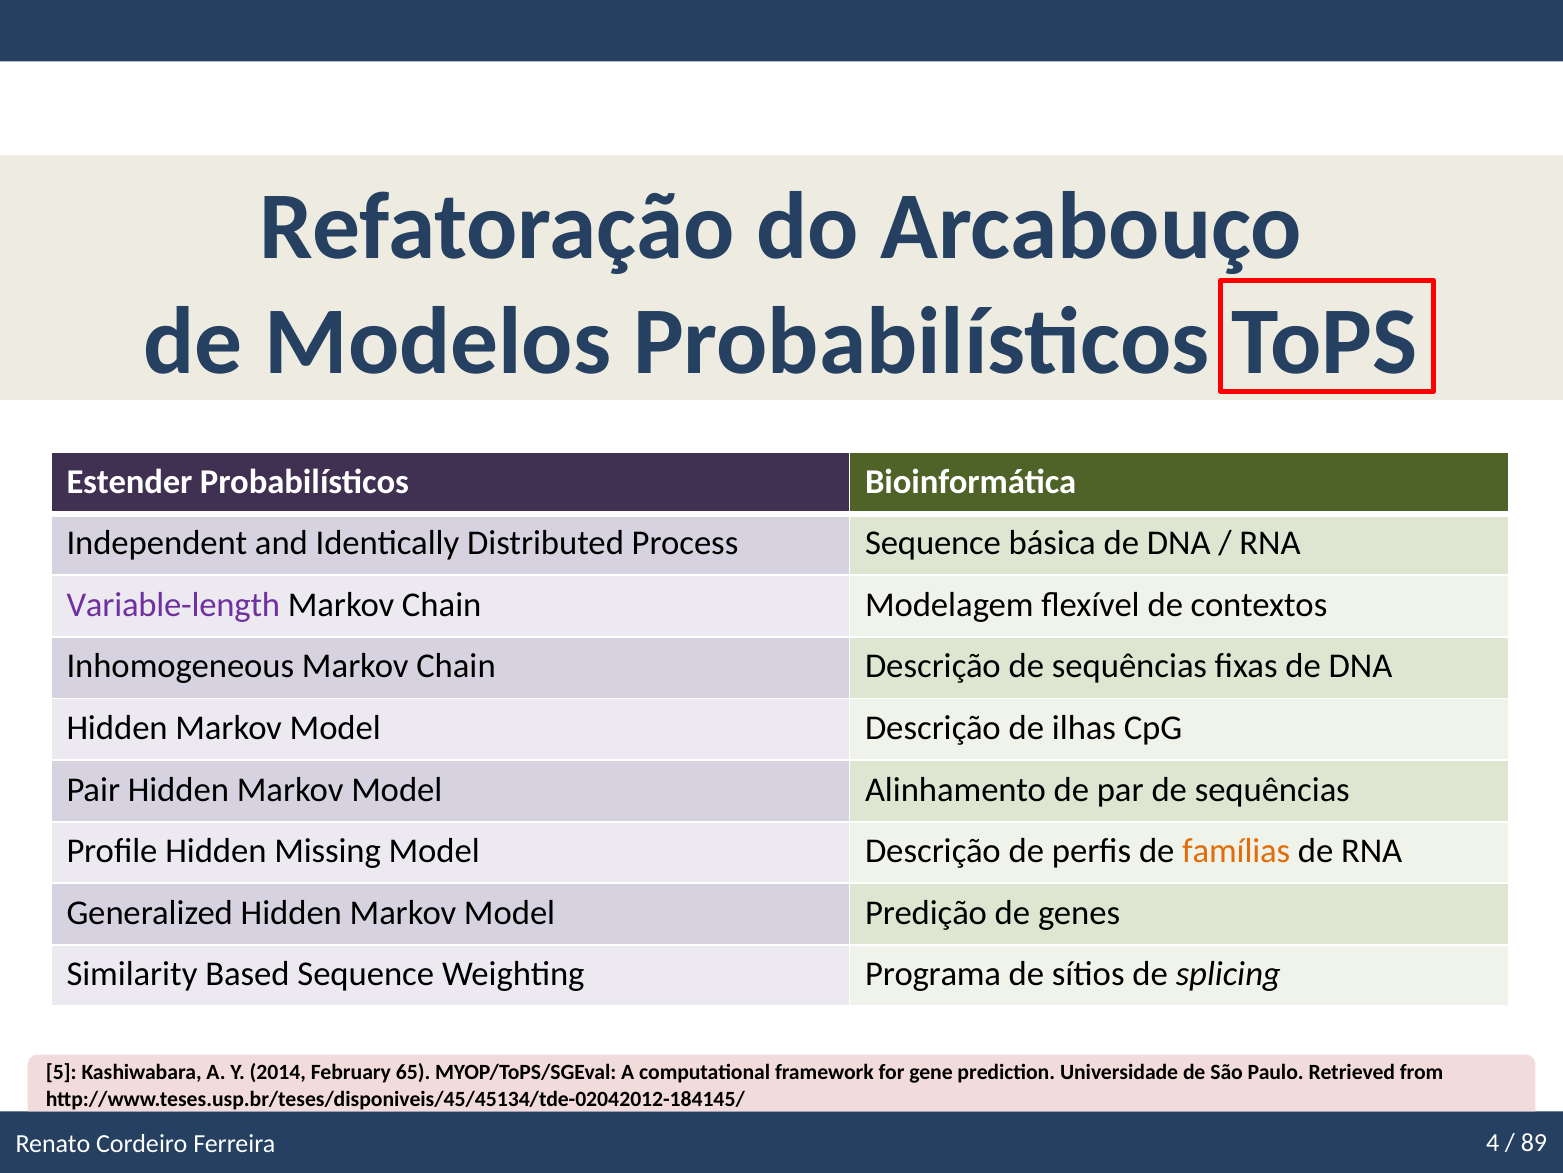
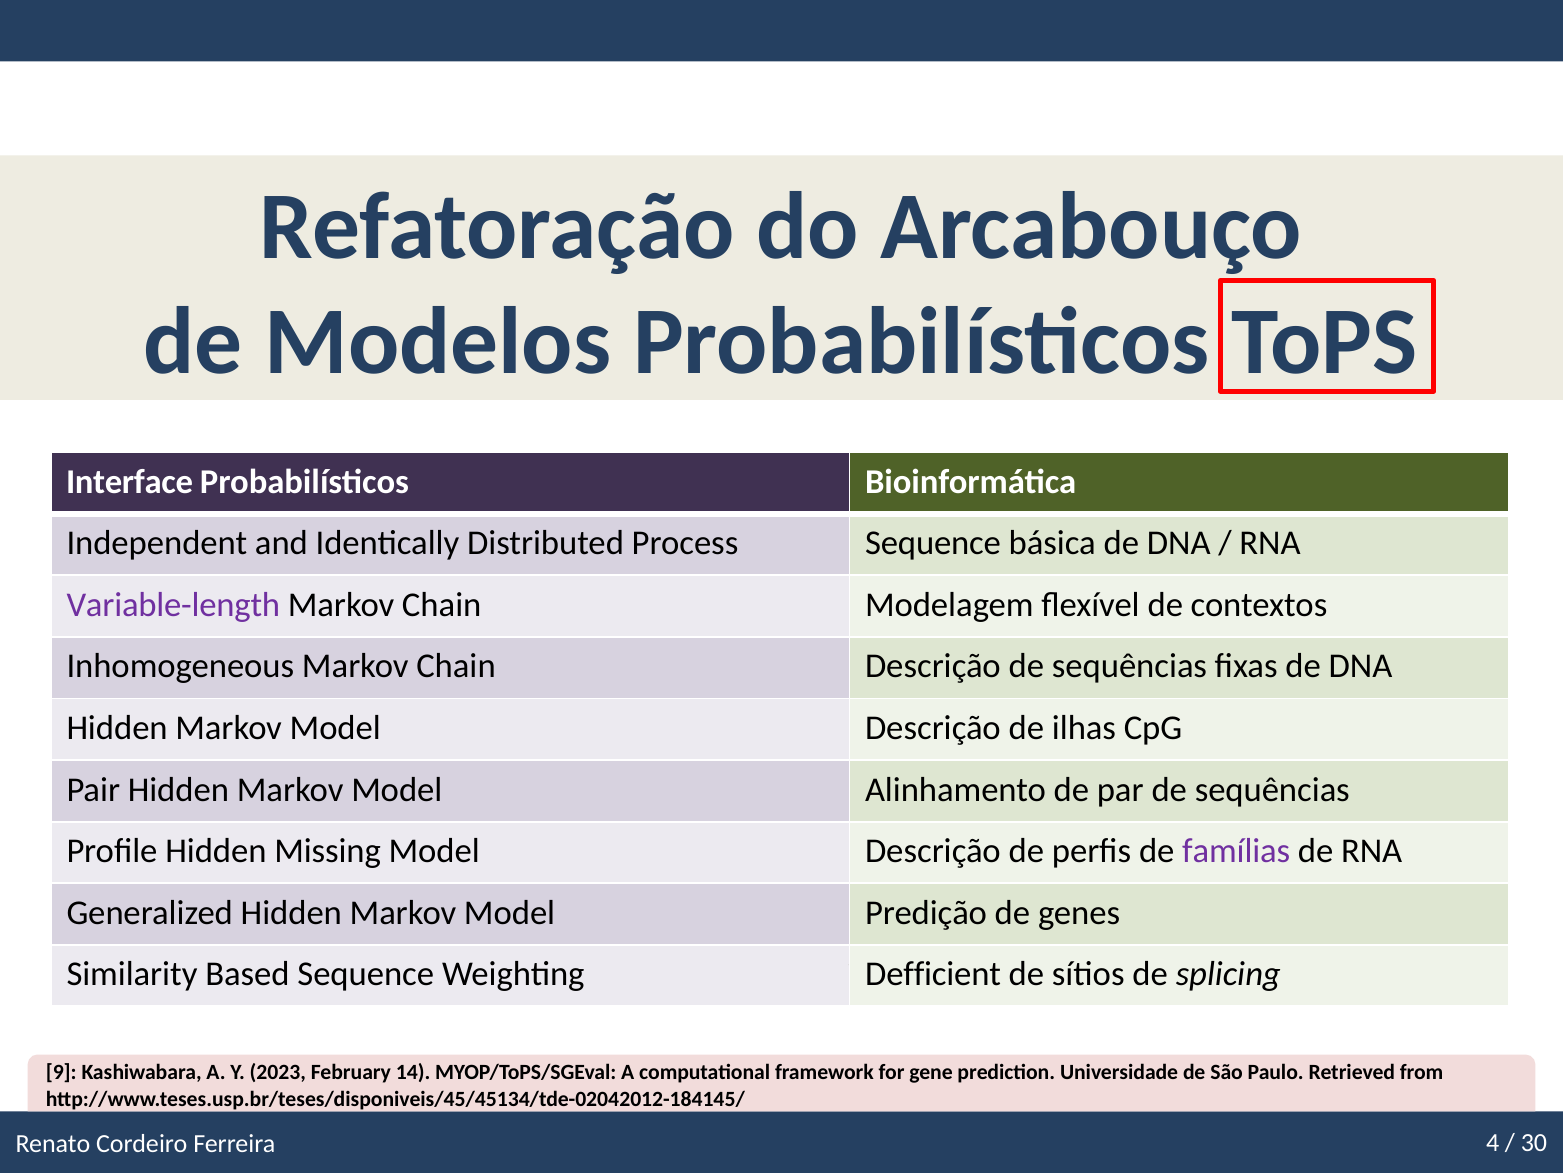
Estender: Estender -> Interface
famílias colour: orange -> purple
Programa: Programa -> Defficient
5: 5 -> 9
2014: 2014 -> 2023
65: 65 -> 14
89: 89 -> 30
